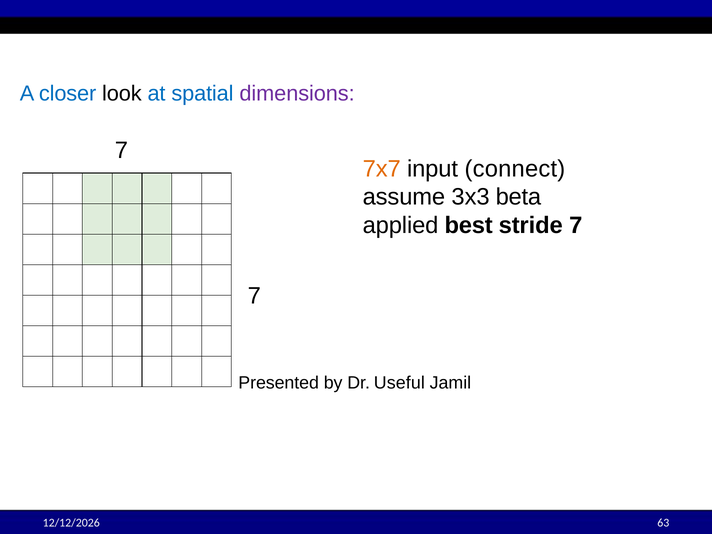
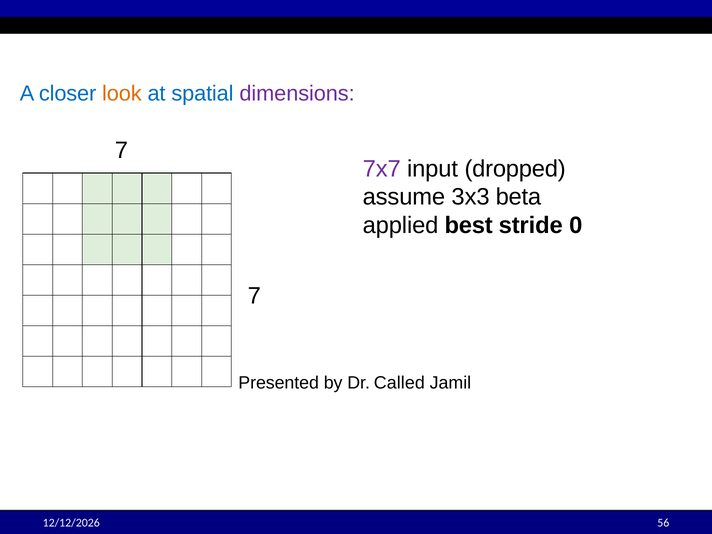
look colour: black -> orange
7x7 colour: orange -> purple
connect: connect -> dropped
stride 7: 7 -> 0
Useful: Useful -> Called
63: 63 -> 56
